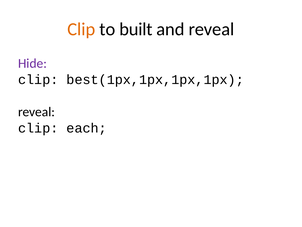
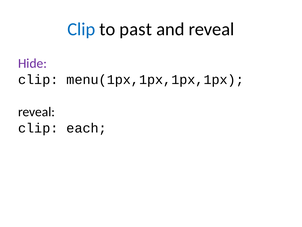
Clip at (81, 29) colour: orange -> blue
built: built -> past
best(1px,1px,1px,1px: best(1px,1px,1px,1px -> menu(1px,1px,1px,1px
